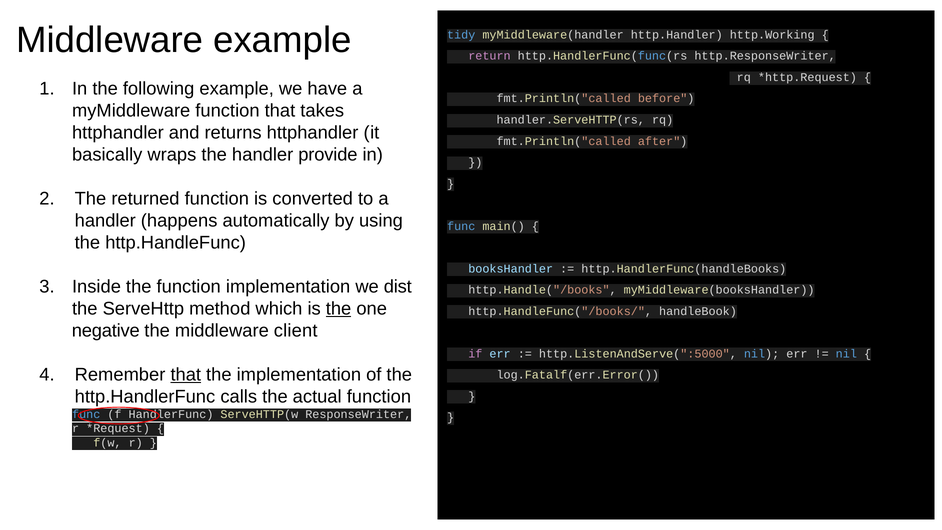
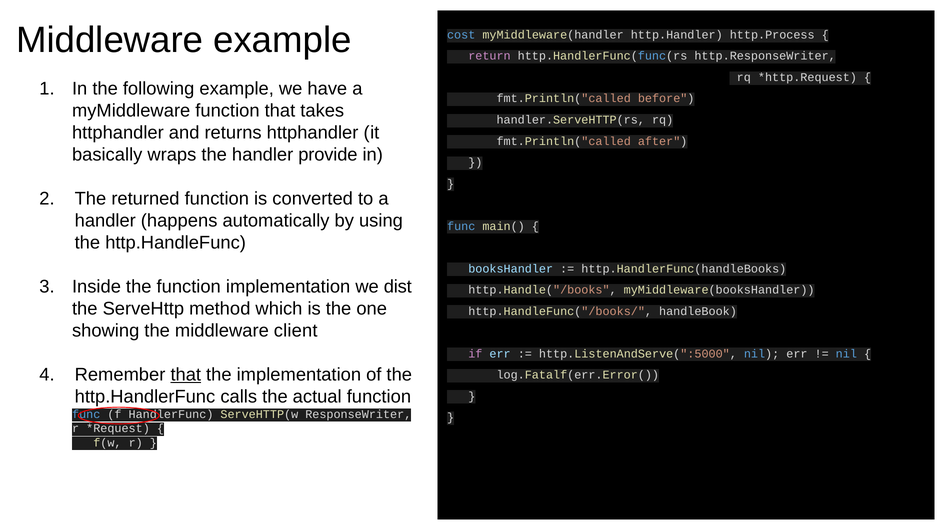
tidy: tidy -> cost
http.Working: http.Working -> http.Process
the at (339, 309) underline: present -> none
negative: negative -> showing
